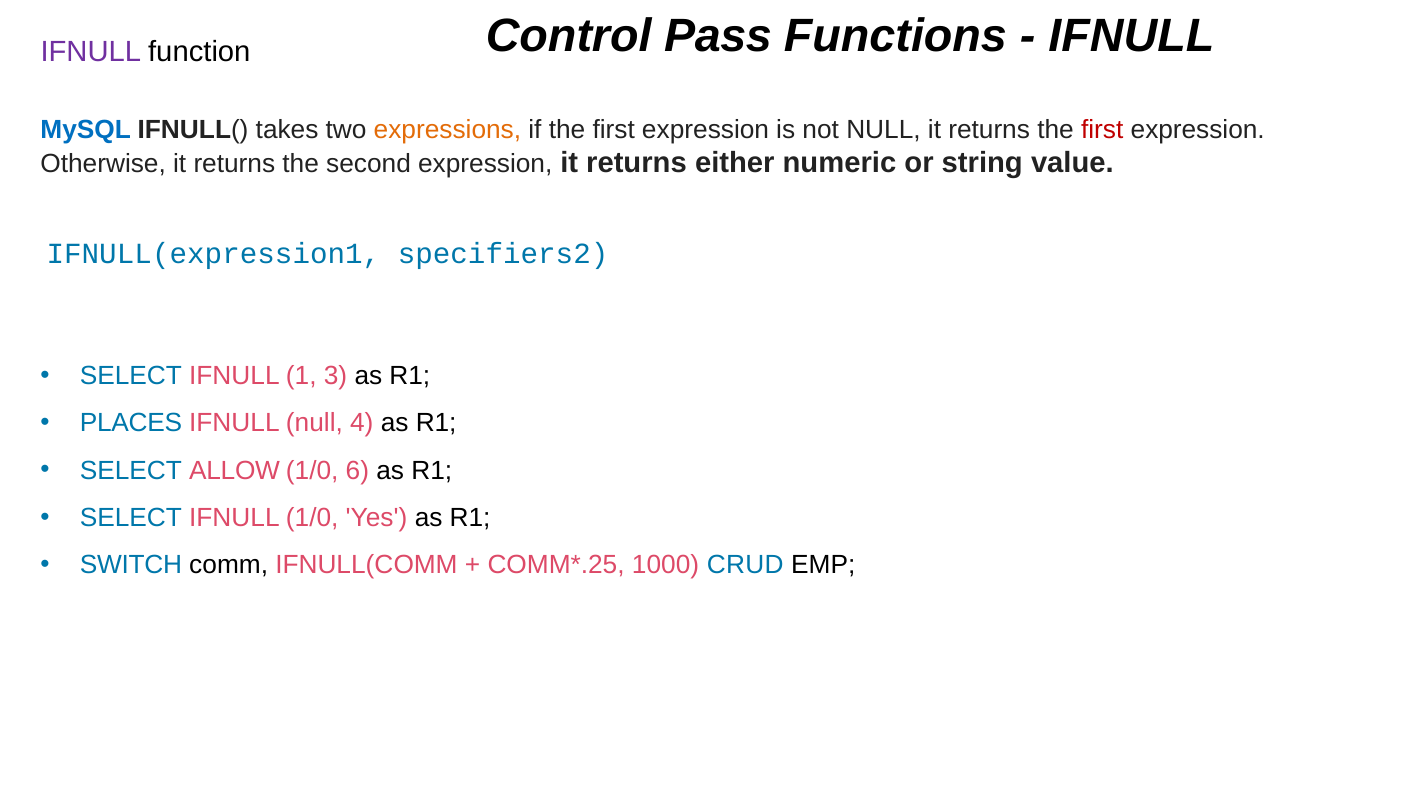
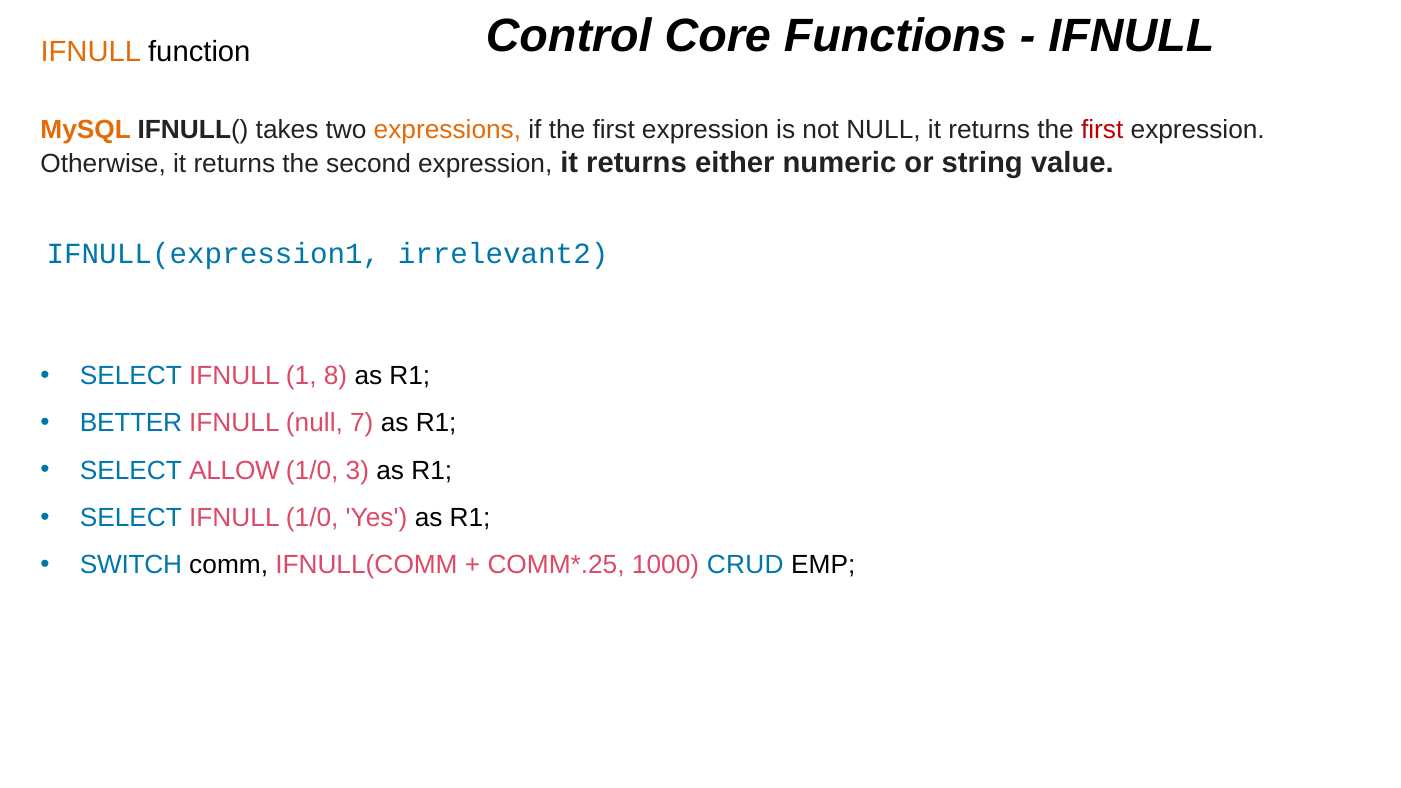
Pass: Pass -> Core
IFNULL at (91, 52) colour: purple -> orange
MySQL colour: blue -> orange
specifiers2: specifiers2 -> irrelevant2
3: 3 -> 8
PLACES: PLACES -> BETTER
4: 4 -> 7
6: 6 -> 3
